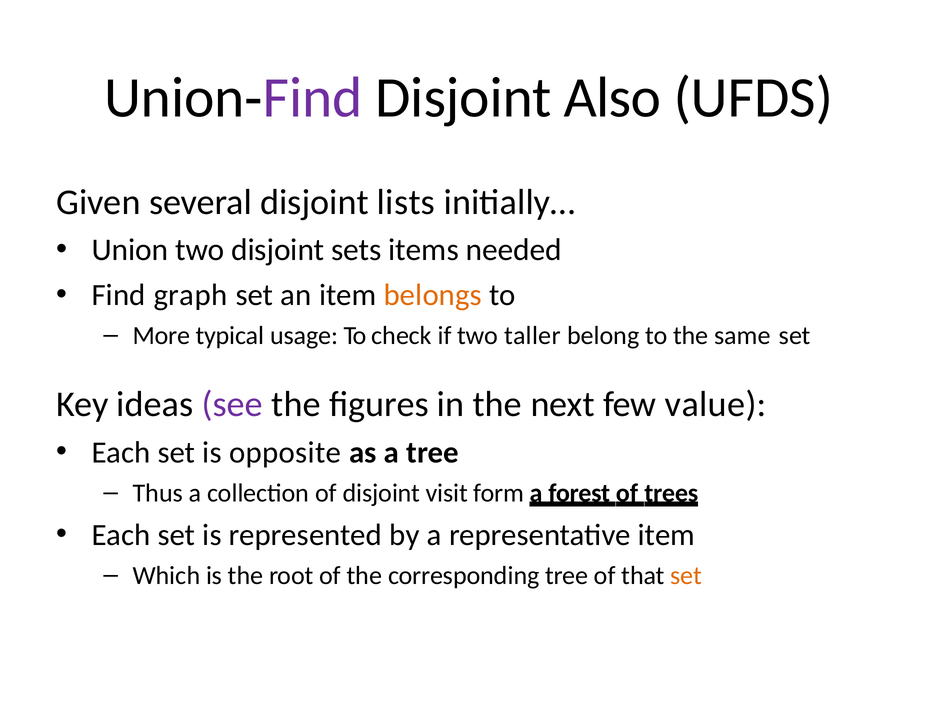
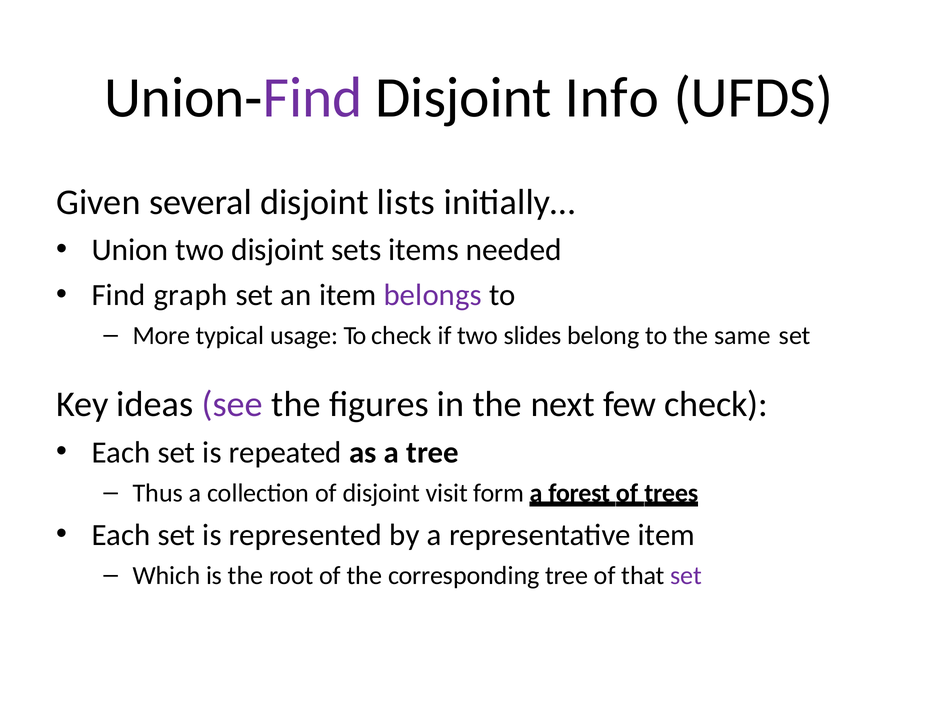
Also: Also -> Info
belongs colour: orange -> purple
taller: taller -> slides
few value: value -> check
opposite: opposite -> repeated
set at (686, 576) colour: orange -> purple
